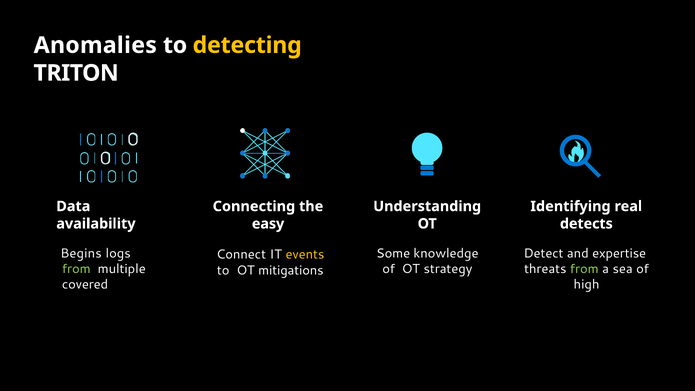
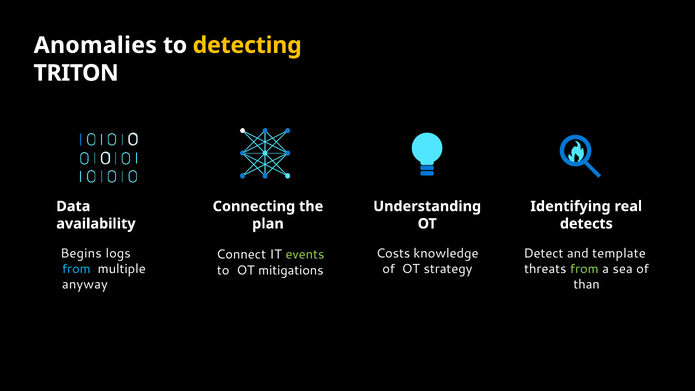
easy: easy -> plan
Some: Some -> Costs
expertise: expertise -> template
events colour: yellow -> light green
from at (76, 269) colour: light green -> light blue
covered: covered -> anyway
high: high -> than
